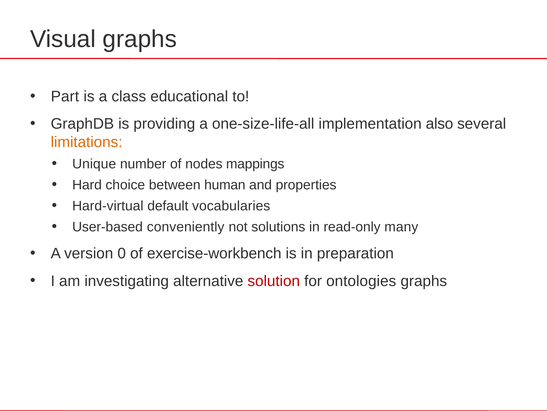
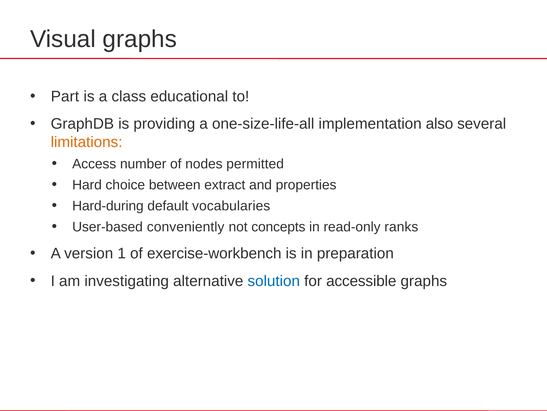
Unique: Unique -> Access
mappings: mappings -> permitted
human: human -> extract
Hard-virtual: Hard-virtual -> Hard-during
solutions: solutions -> concepts
many: many -> ranks
0: 0 -> 1
solution colour: red -> blue
ontologies: ontologies -> accessible
